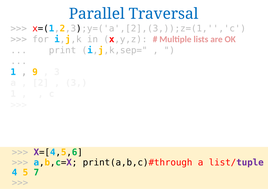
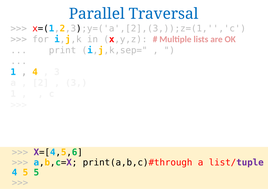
9 at (35, 72): 9 -> 4
5 7: 7 -> 5
